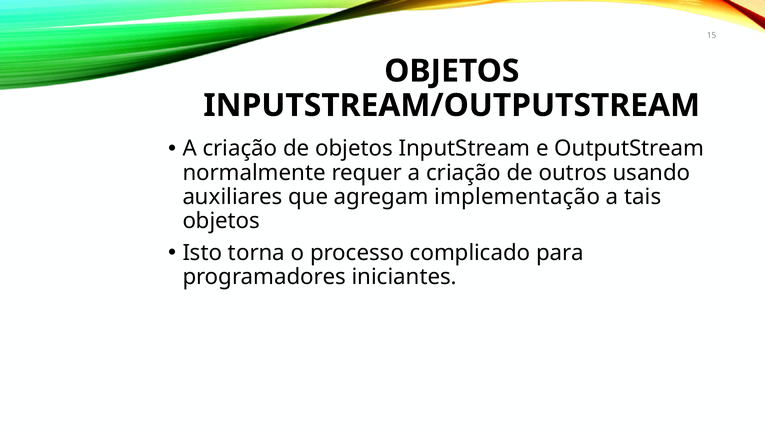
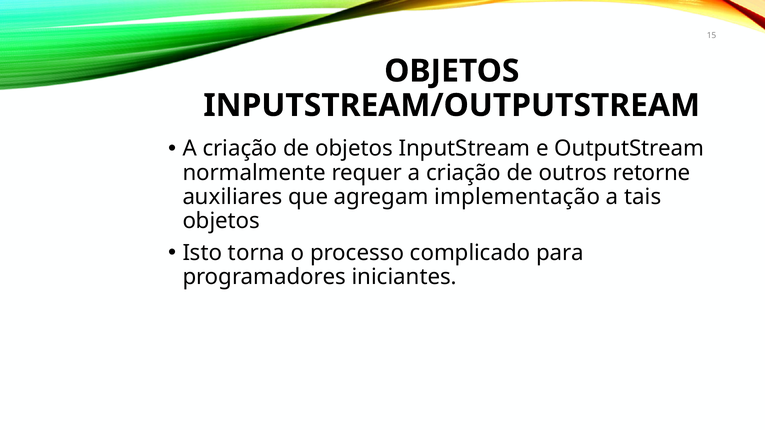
usando: usando -> retorne
